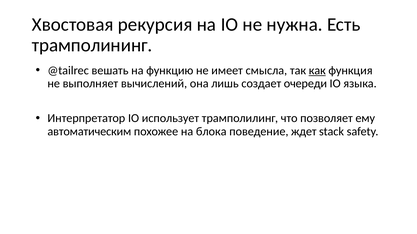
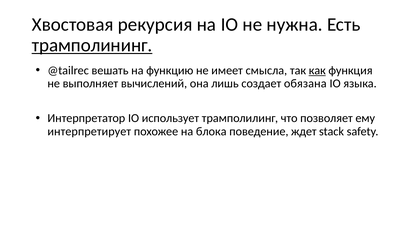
трамполининг underline: none -> present
очереди: очереди -> обязана
автоматическим: автоматическим -> интерпретирует
